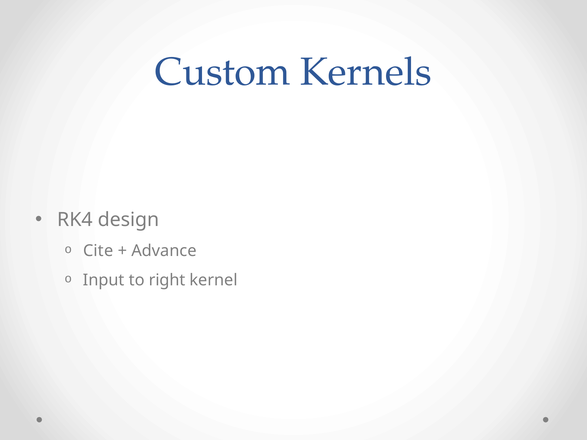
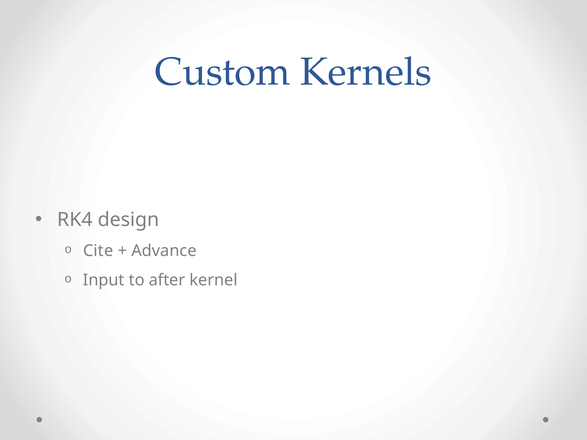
right: right -> after
